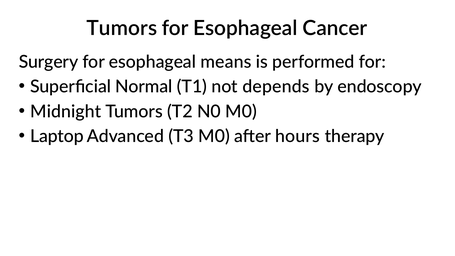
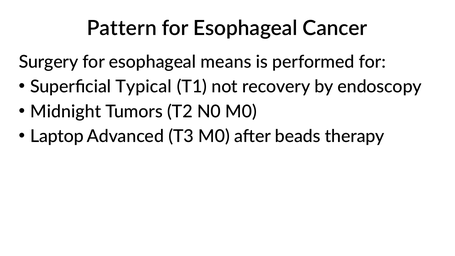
Tumors at (122, 28): Tumors -> Pattern
Normal: Normal -> Typical
depends: depends -> recovery
hours: hours -> beads
